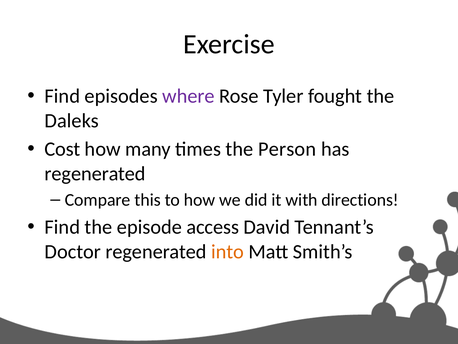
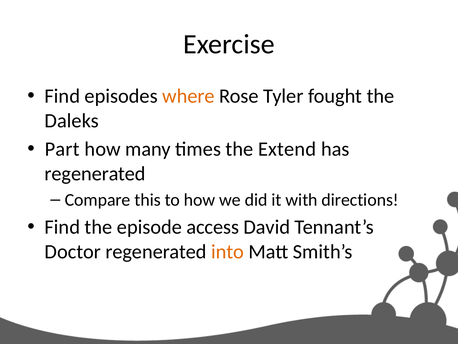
where colour: purple -> orange
Cost: Cost -> Part
Person: Person -> Extend
